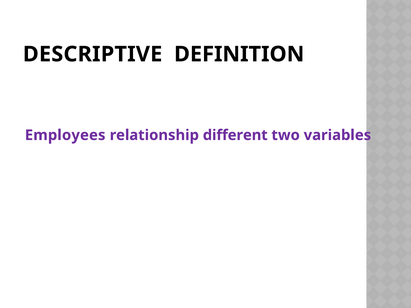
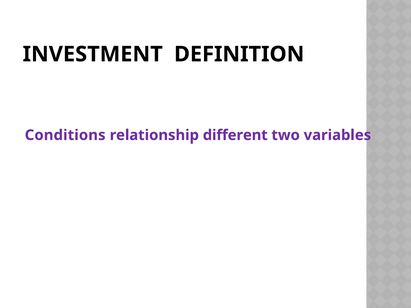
DESCRIPTIVE: DESCRIPTIVE -> INVESTMENT
Employees: Employees -> Conditions
